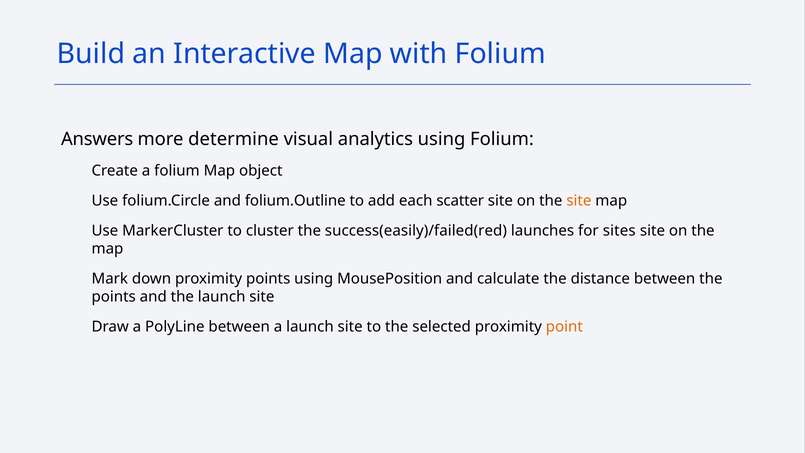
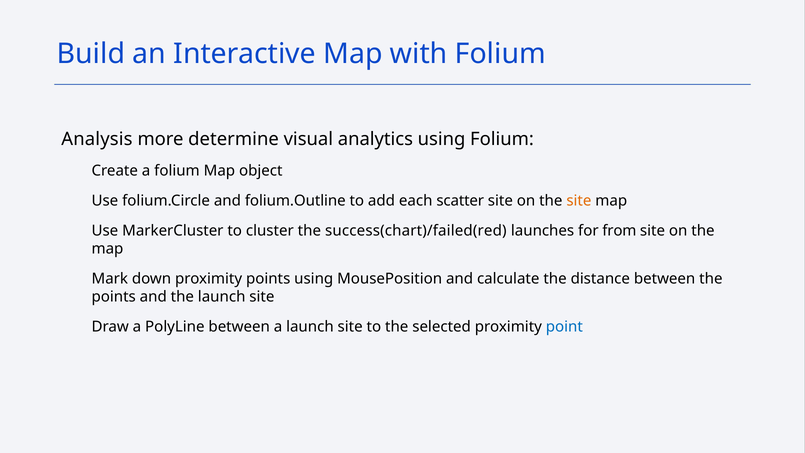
Answers: Answers -> Analysis
success(easily)/failed(red: success(easily)/failed(red -> success(chart)/failed(red
sites: sites -> from
point colour: orange -> blue
